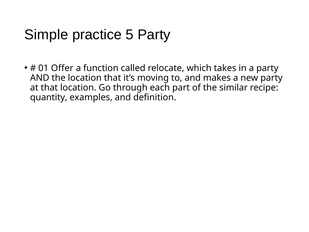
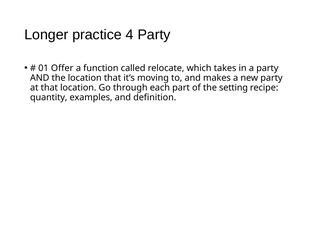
Simple: Simple -> Longer
5: 5 -> 4
similar: similar -> setting
